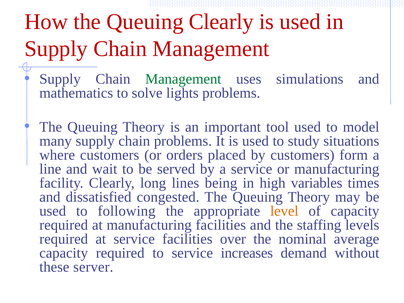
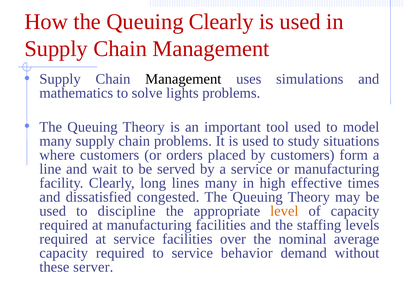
Management at (183, 79) colour: green -> black
lines being: being -> many
variables: variables -> effective
following: following -> discipline
increases: increases -> behavior
